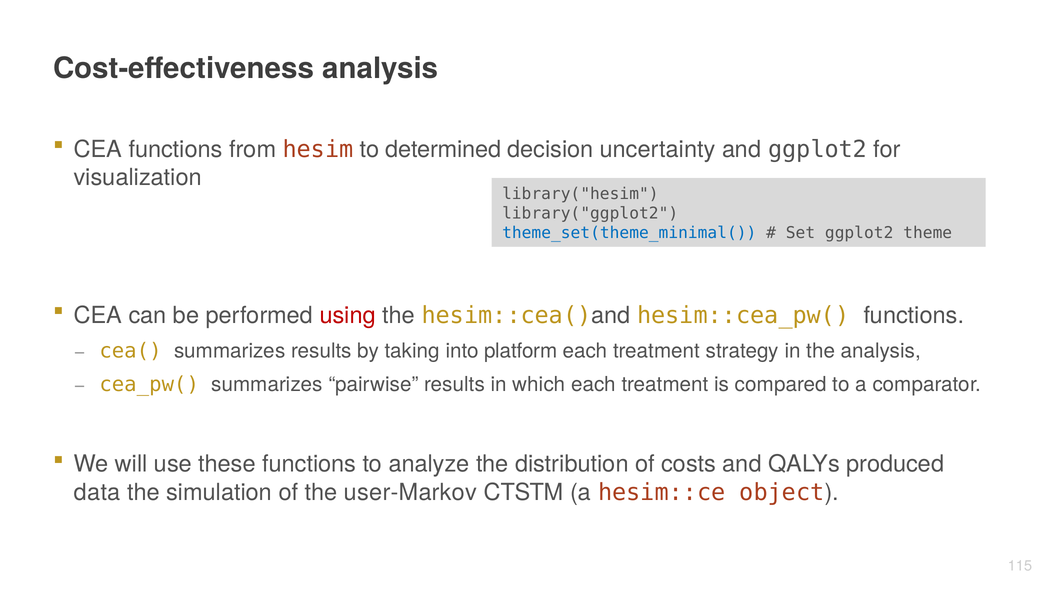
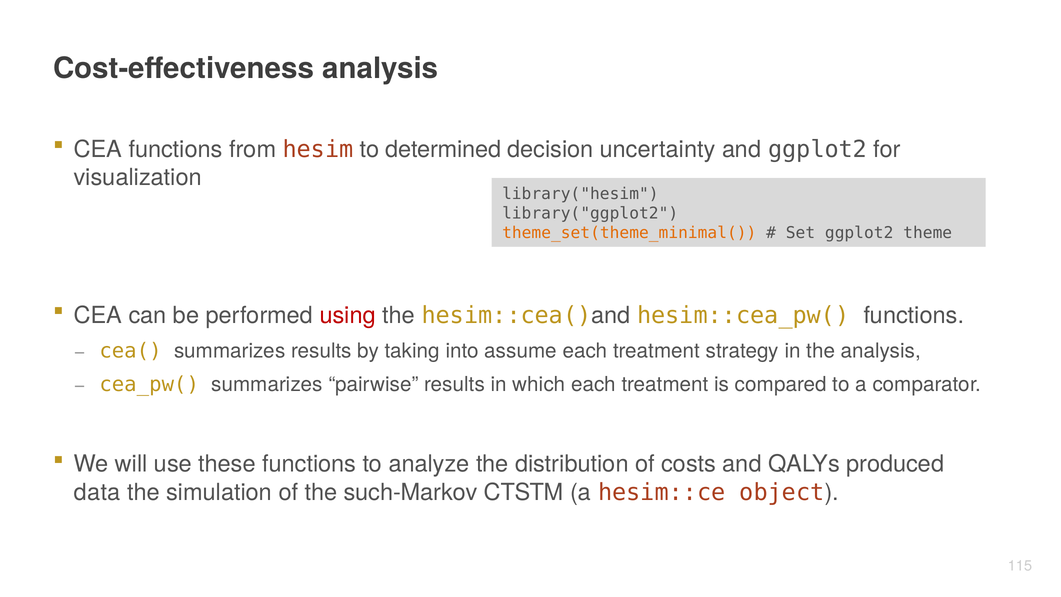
theme_set(theme_minimal( colour: blue -> orange
platform: platform -> assume
user-Markov: user-Markov -> such-Markov
